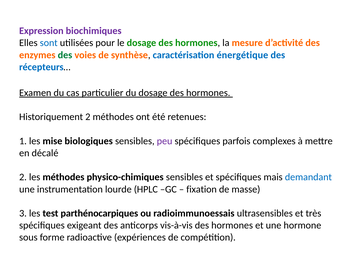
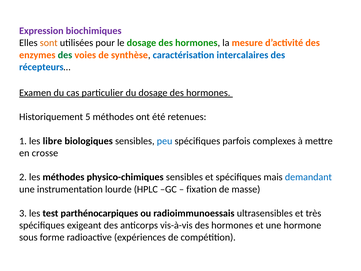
sont colour: blue -> orange
énergétique: énergétique -> intercalaires
Historiquement 2: 2 -> 5
mise: mise -> libre
peu colour: purple -> blue
décalé: décalé -> crosse
